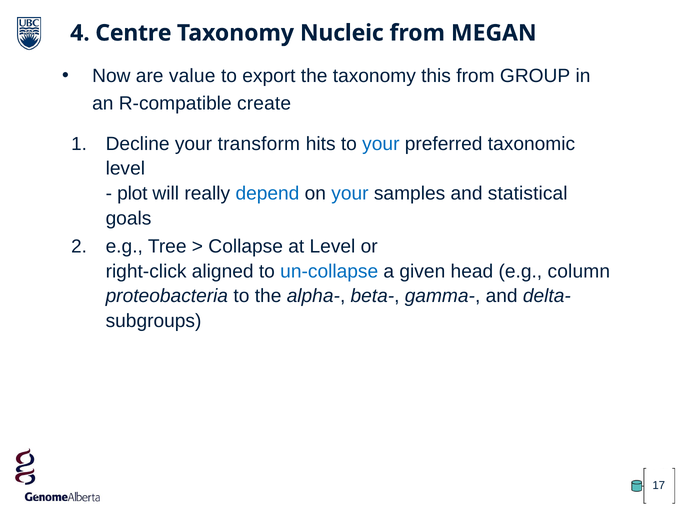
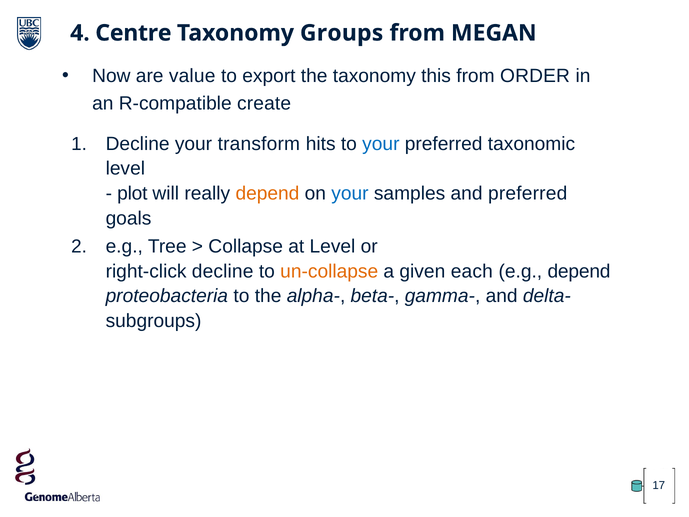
Nucleic: Nucleic -> Groups
GROUP: GROUP -> ORDER
depend at (267, 193) colour: blue -> orange
and statistical: statistical -> preferred
right-click aligned: aligned -> decline
un-collapse colour: blue -> orange
head: head -> each
e.g column: column -> depend
